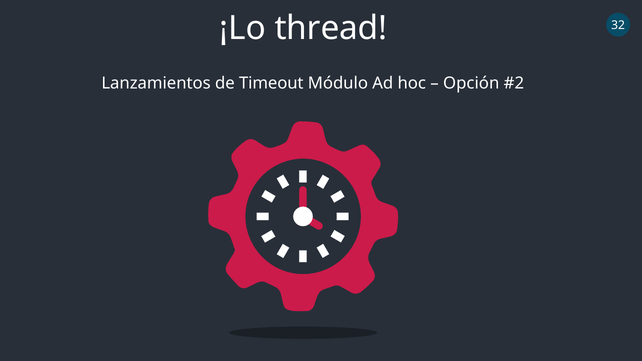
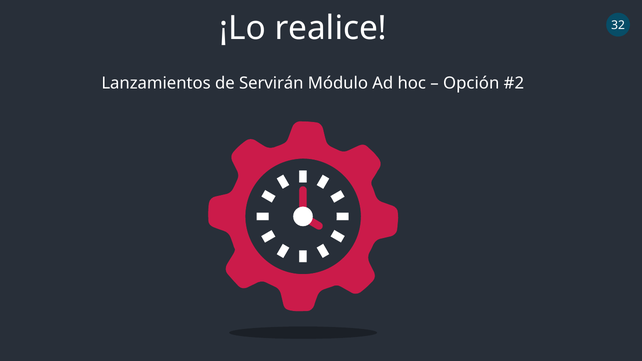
thread: thread -> realice
Timeout: Timeout -> Servirán
